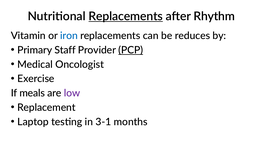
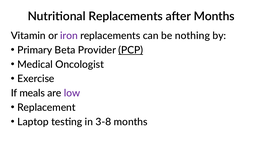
Replacements at (126, 16) underline: present -> none
after Rhythm: Rhythm -> Months
iron colour: blue -> purple
reduces: reduces -> nothing
Staff: Staff -> Beta
3-1: 3-1 -> 3-8
